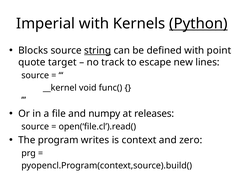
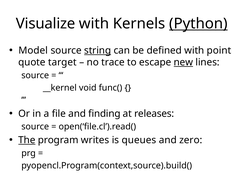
Imperial: Imperial -> Visualize
Blocks: Blocks -> Model
track: track -> trace
new underline: none -> present
numpy: numpy -> finding
The underline: none -> present
context: context -> queues
